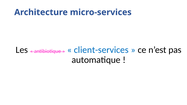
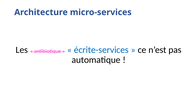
client-services: client-services -> écrite-services
